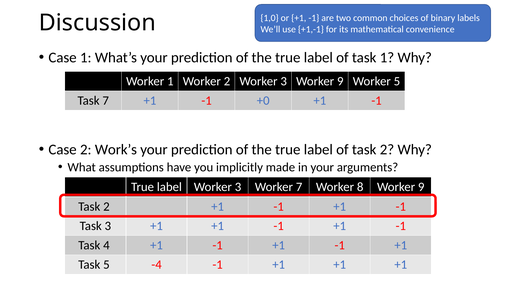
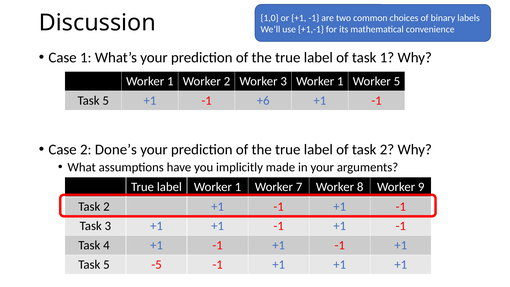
3 Worker 9: 9 -> 1
7 at (106, 101): 7 -> 5
+0: +0 -> +6
Work’s: Work’s -> Done’s
label Worker 3: 3 -> 1
-4: -4 -> -5
